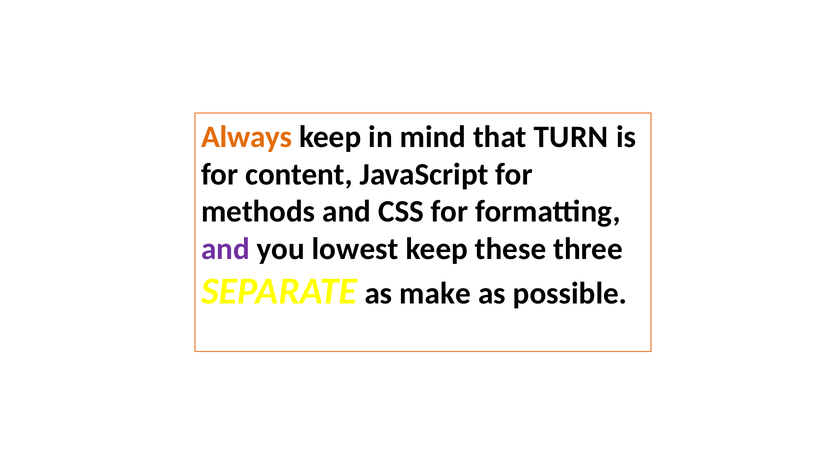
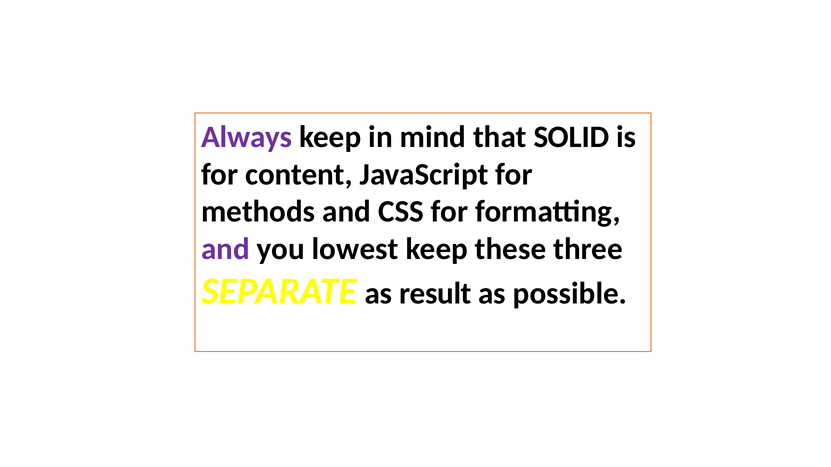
Always colour: orange -> purple
TURN: TURN -> SOLID
make: make -> result
